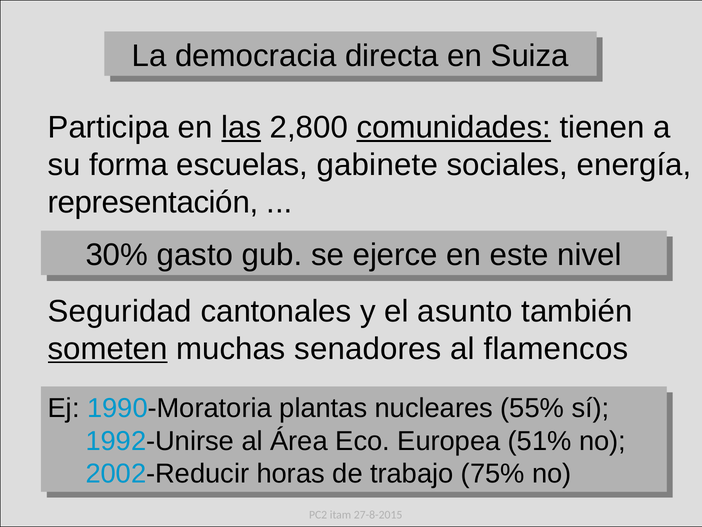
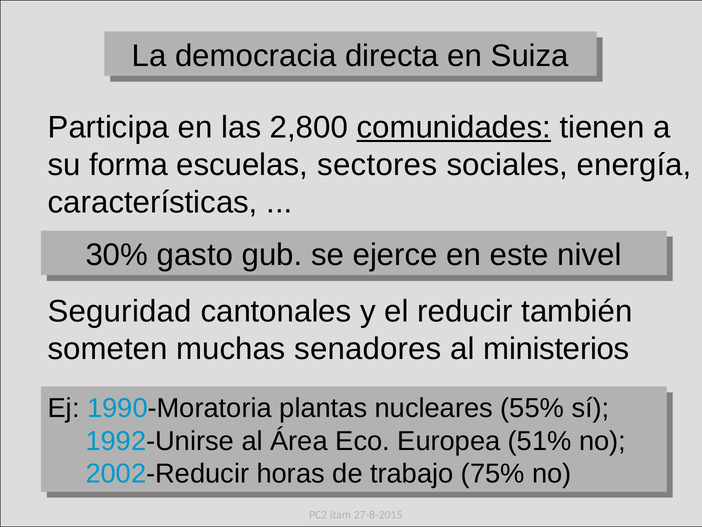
las underline: present -> none
gabinete: gabinete -> sectores
representación: representación -> características
asunto: asunto -> reducir
someten underline: present -> none
flamencos: flamencos -> ministerios
